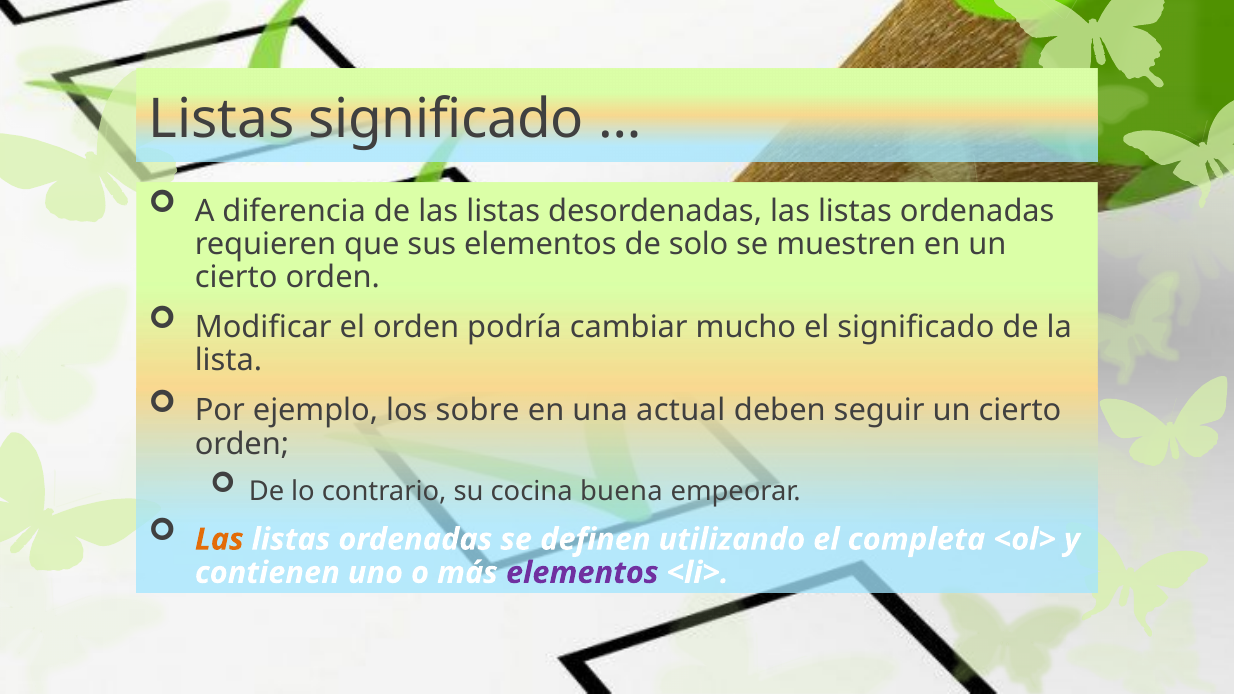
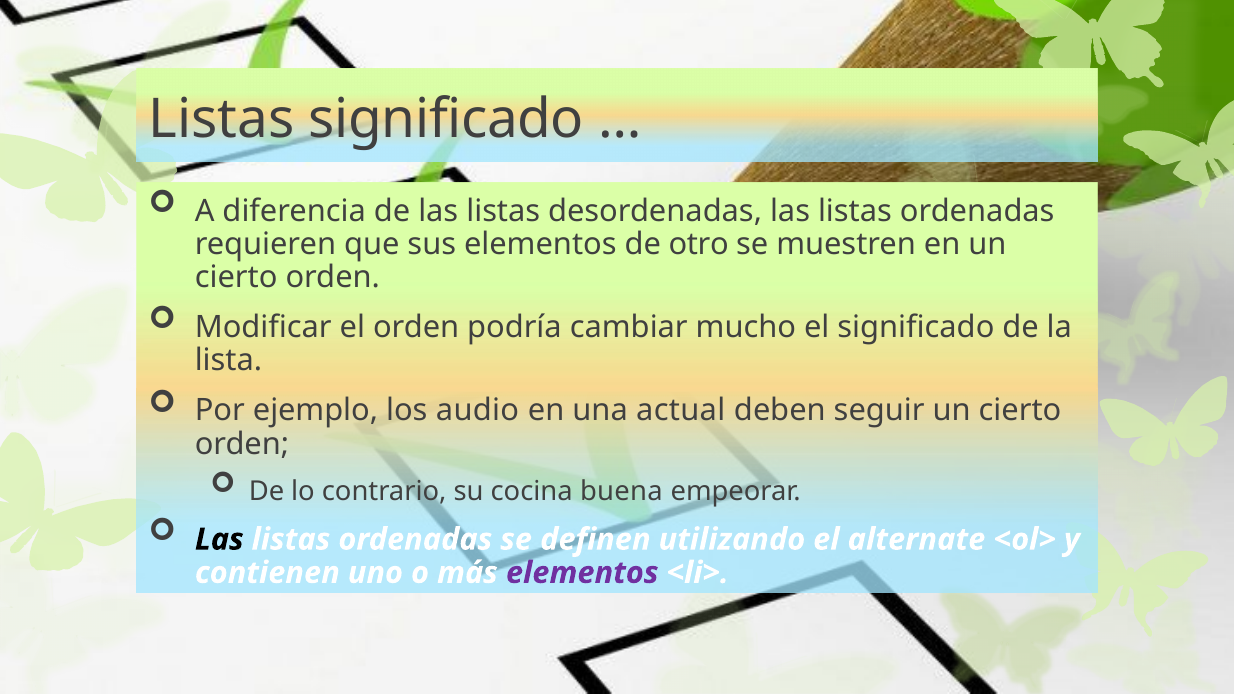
solo: solo -> otro
sobre: sobre -> audio
Las at (219, 540) colour: orange -> black
completa: completa -> alternate
